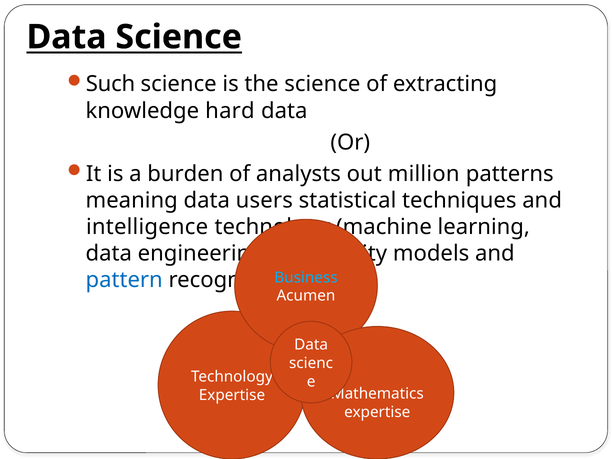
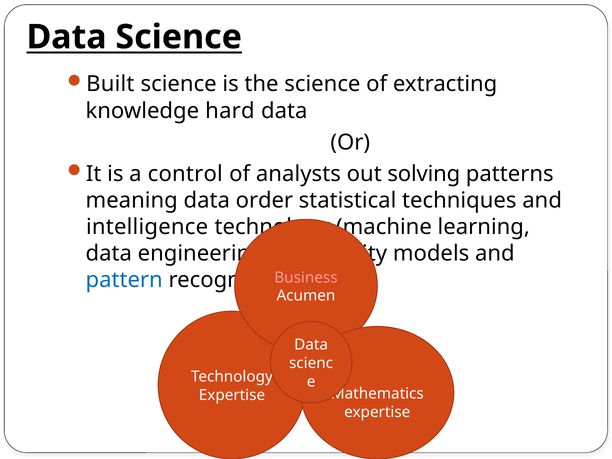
Such: Such -> Built
burden: burden -> control
million: million -> solving
users: users -> order
Business colour: light blue -> pink
